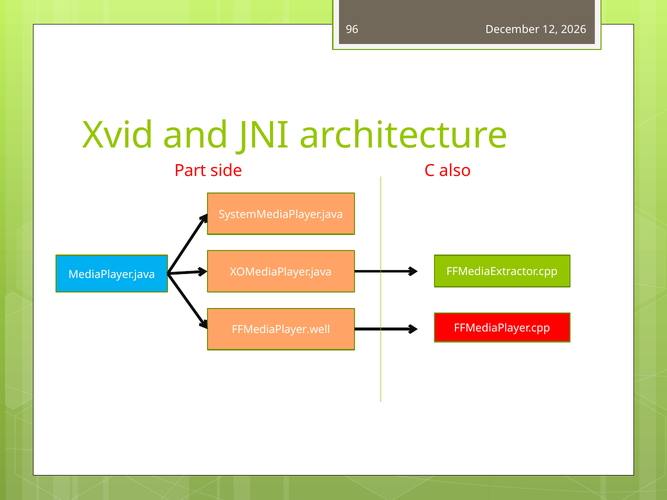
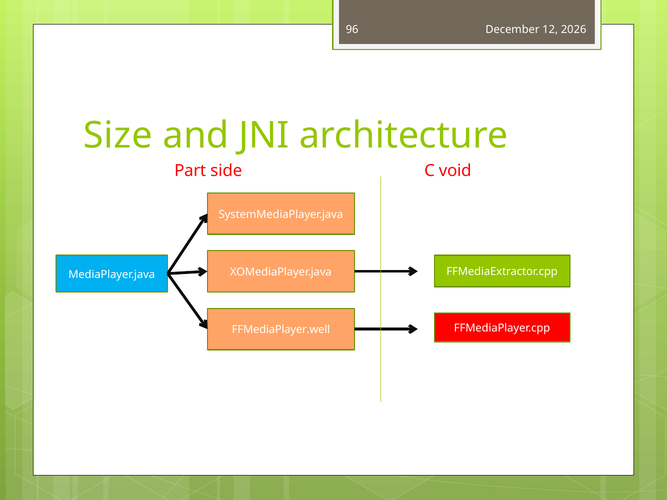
Xvid: Xvid -> Size
also: also -> void
